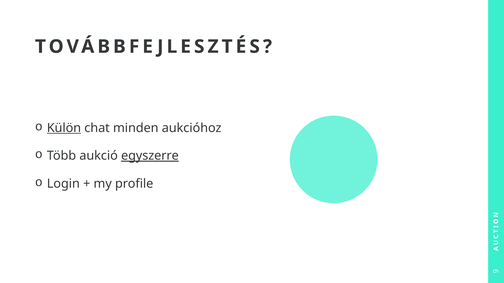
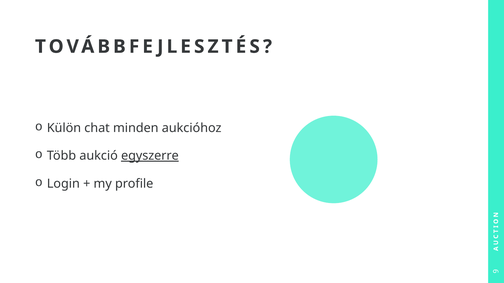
Külön underline: present -> none
